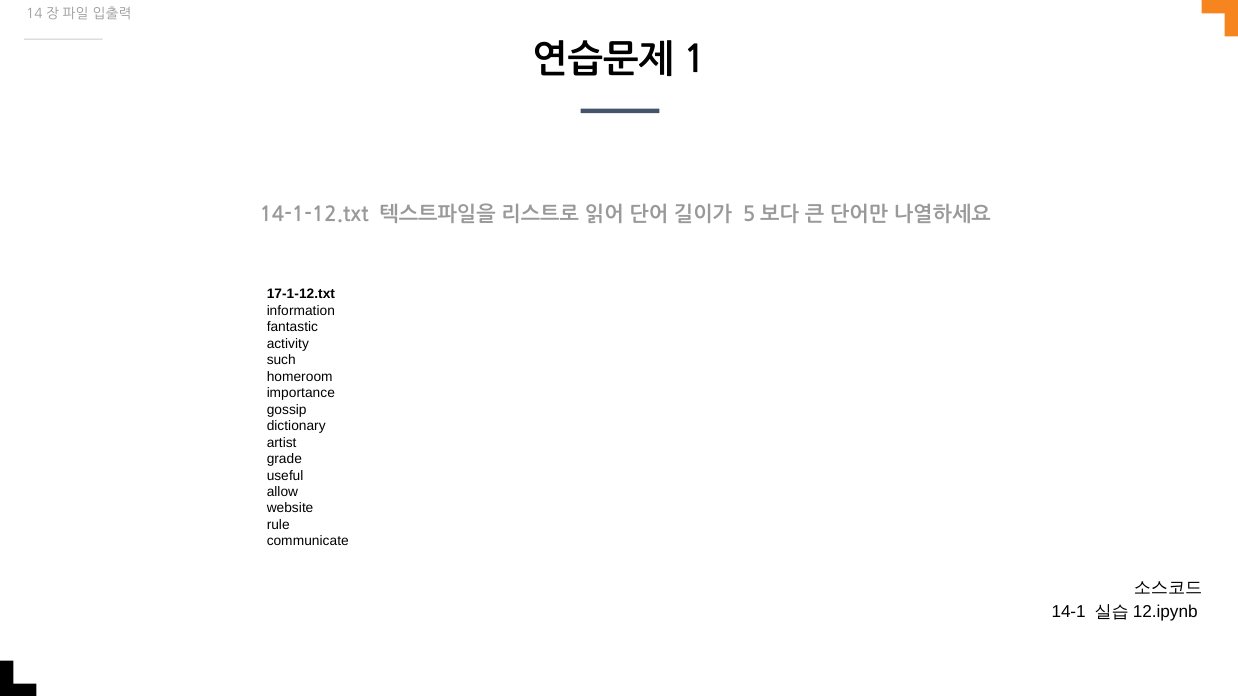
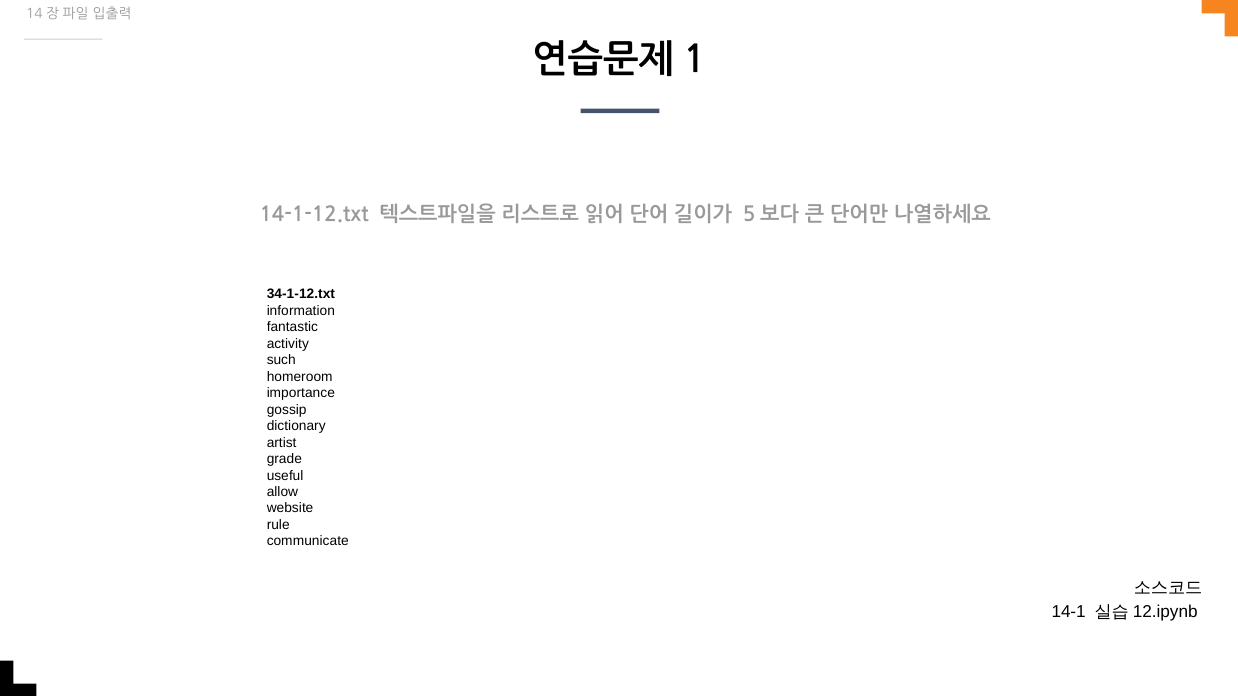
17-1-12.txt: 17-1-12.txt -> 34-1-12.txt
